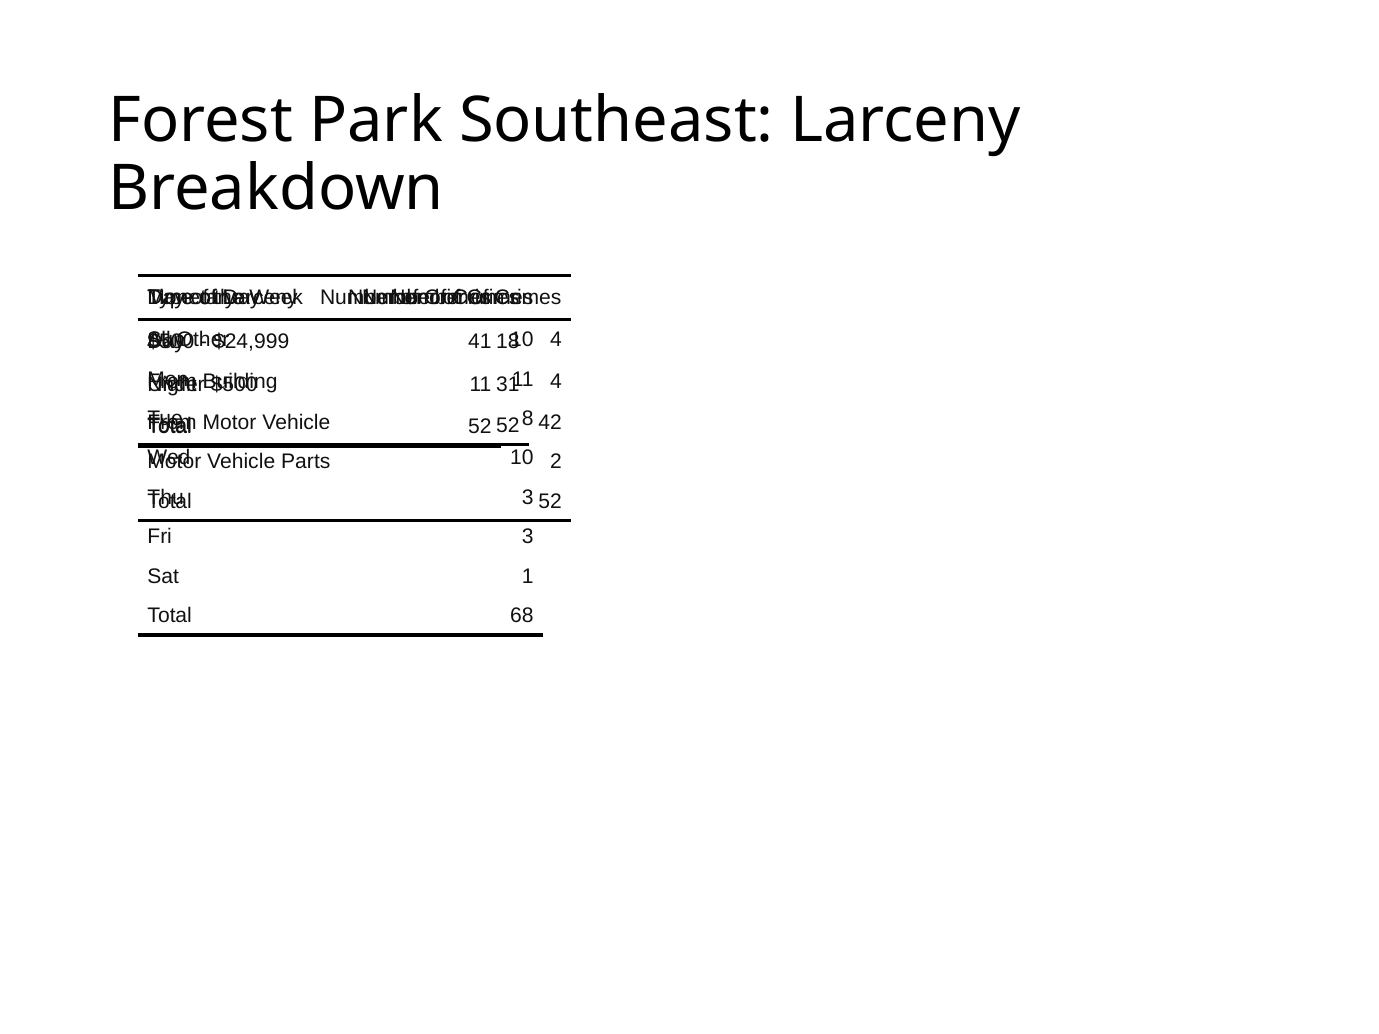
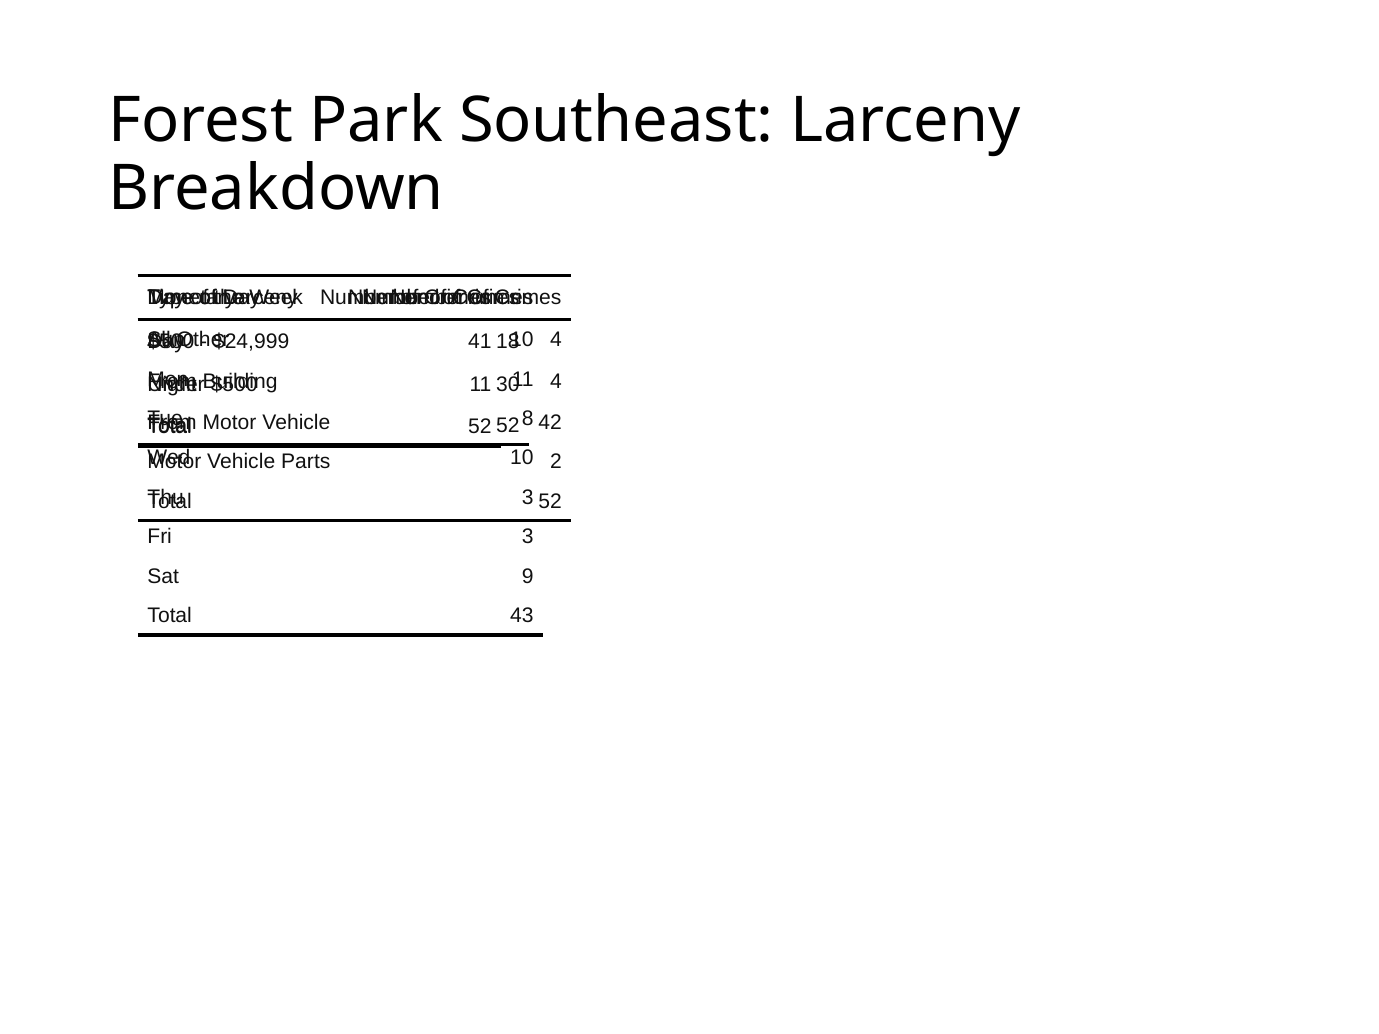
31: 31 -> 30
1: 1 -> 9
68: 68 -> 43
